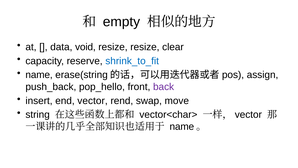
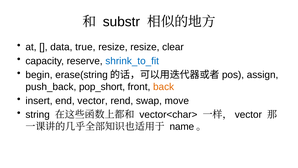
empty: empty -> substr
void: void -> true
name at (39, 75): name -> begin
pop_hello: pop_hello -> pop_short
back colour: purple -> orange
